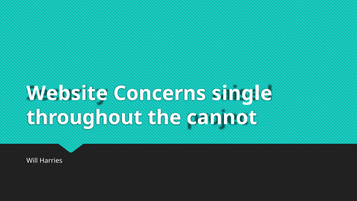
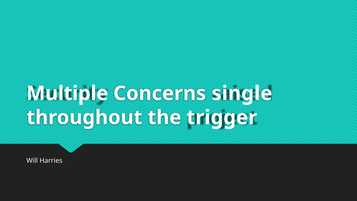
Website: Website -> Multiple
cannot: cannot -> trigger
